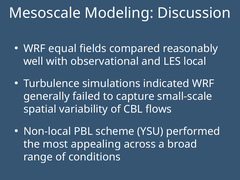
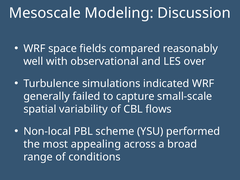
equal: equal -> space
local: local -> over
